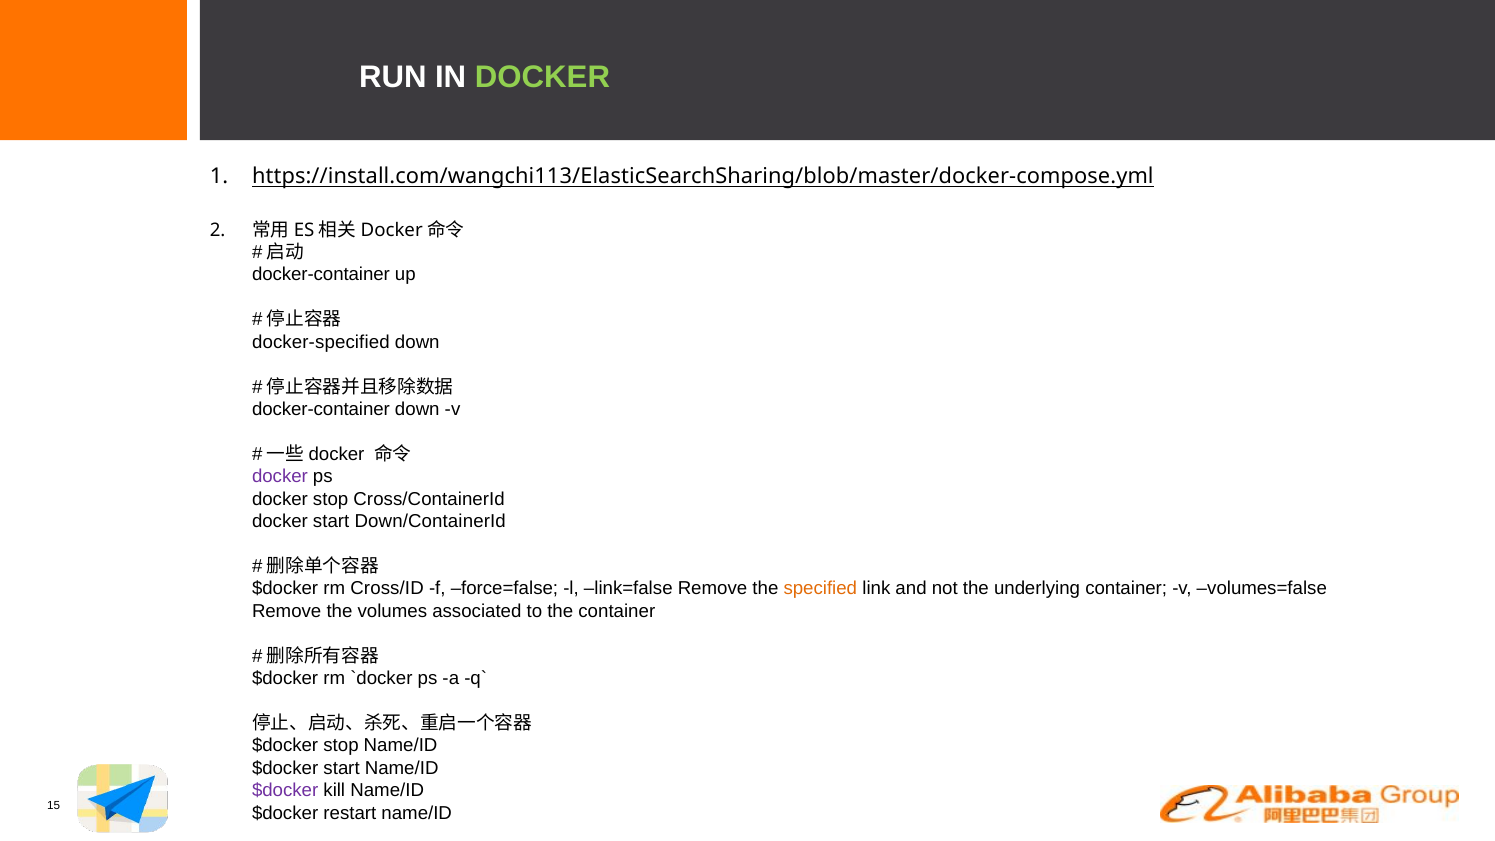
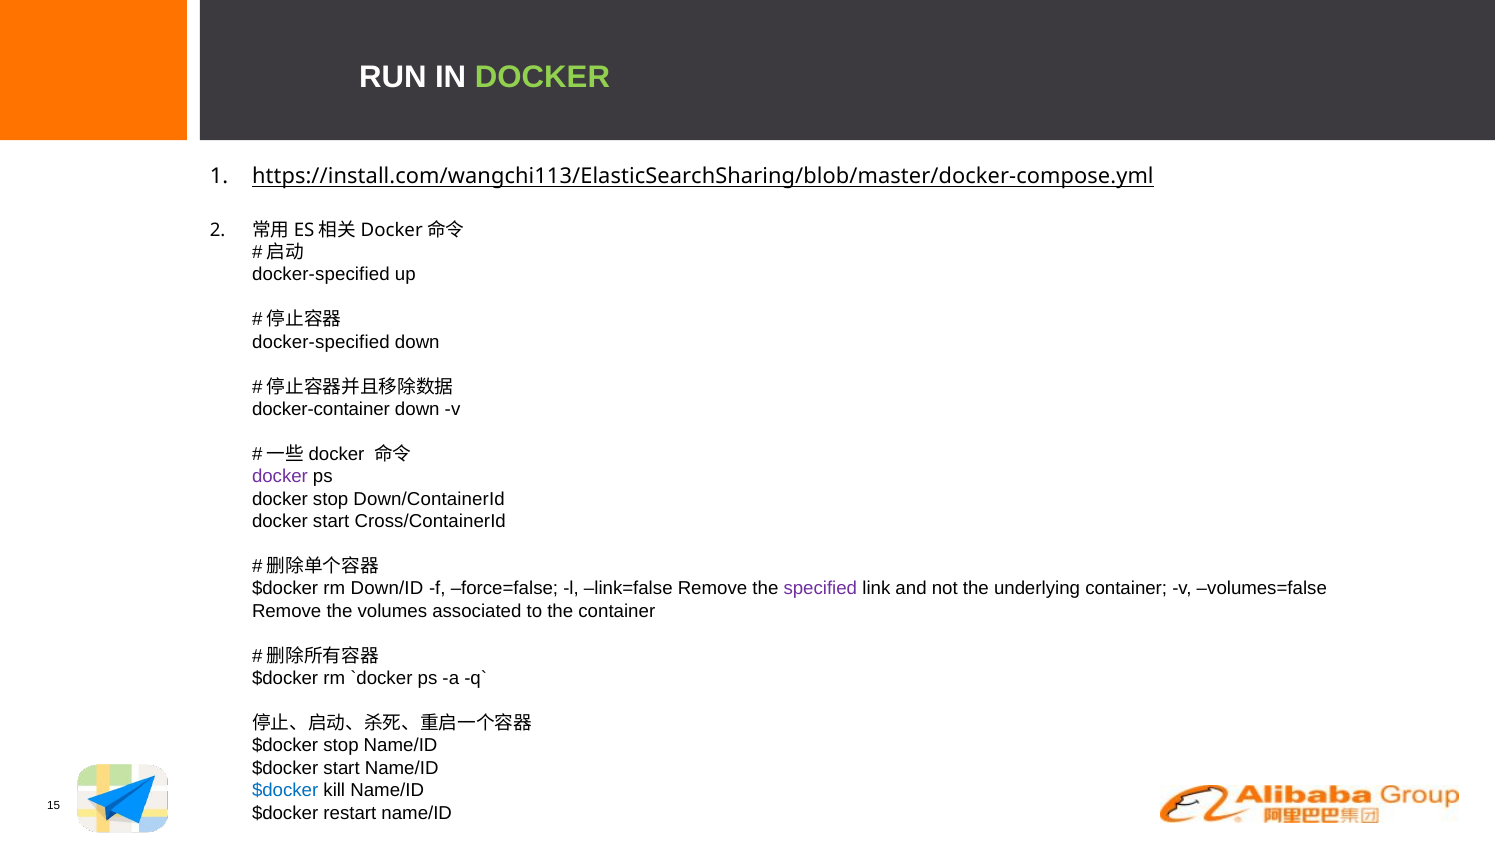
docker-container at (321, 275): docker-container -> docker-specified
Cross/ContainerId: Cross/ContainerId -> Down/ContainerId
Down/ContainerId: Down/ContainerId -> Cross/ContainerId
Cross/ID: Cross/ID -> Down/ID
specified colour: orange -> purple
$docker at (285, 790) colour: purple -> blue
